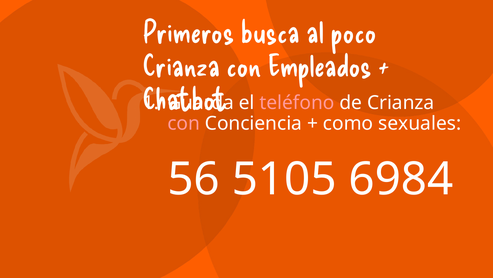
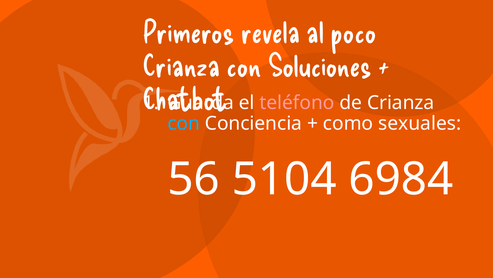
busca: busca -> revela
Empleados: Empleados -> Soluciones
con at (184, 123) colour: pink -> light blue
5105: 5105 -> 5104
